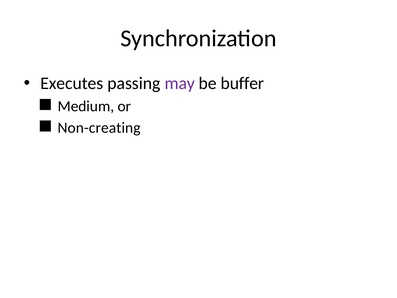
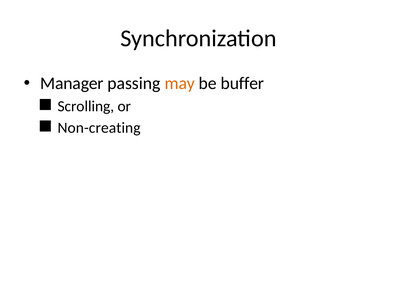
Executes: Executes -> Manager
may colour: purple -> orange
Medium: Medium -> Scrolling
